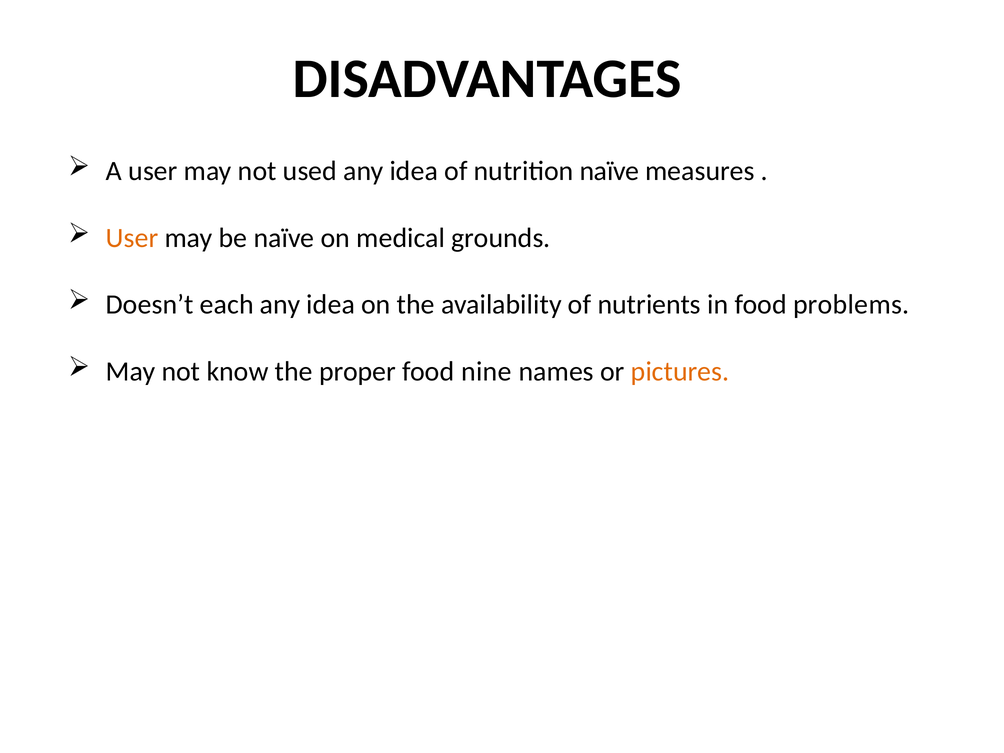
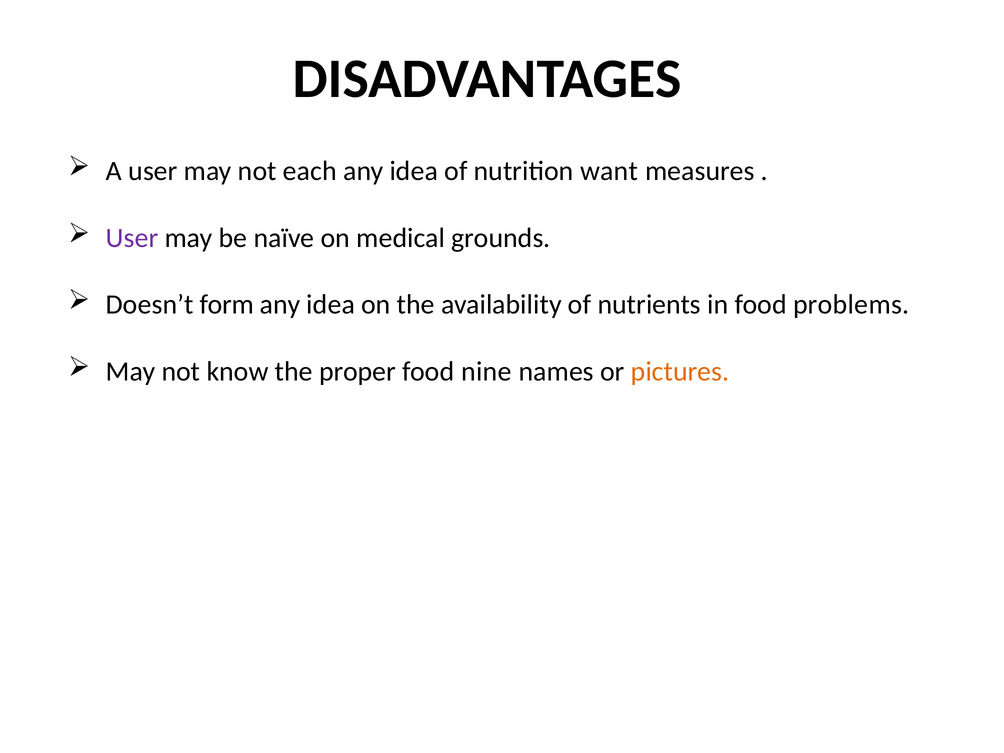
used: used -> each
nutrition naïve: naïve -> want
User at (132, 238) colour: orange -> purple
each: each -> form
